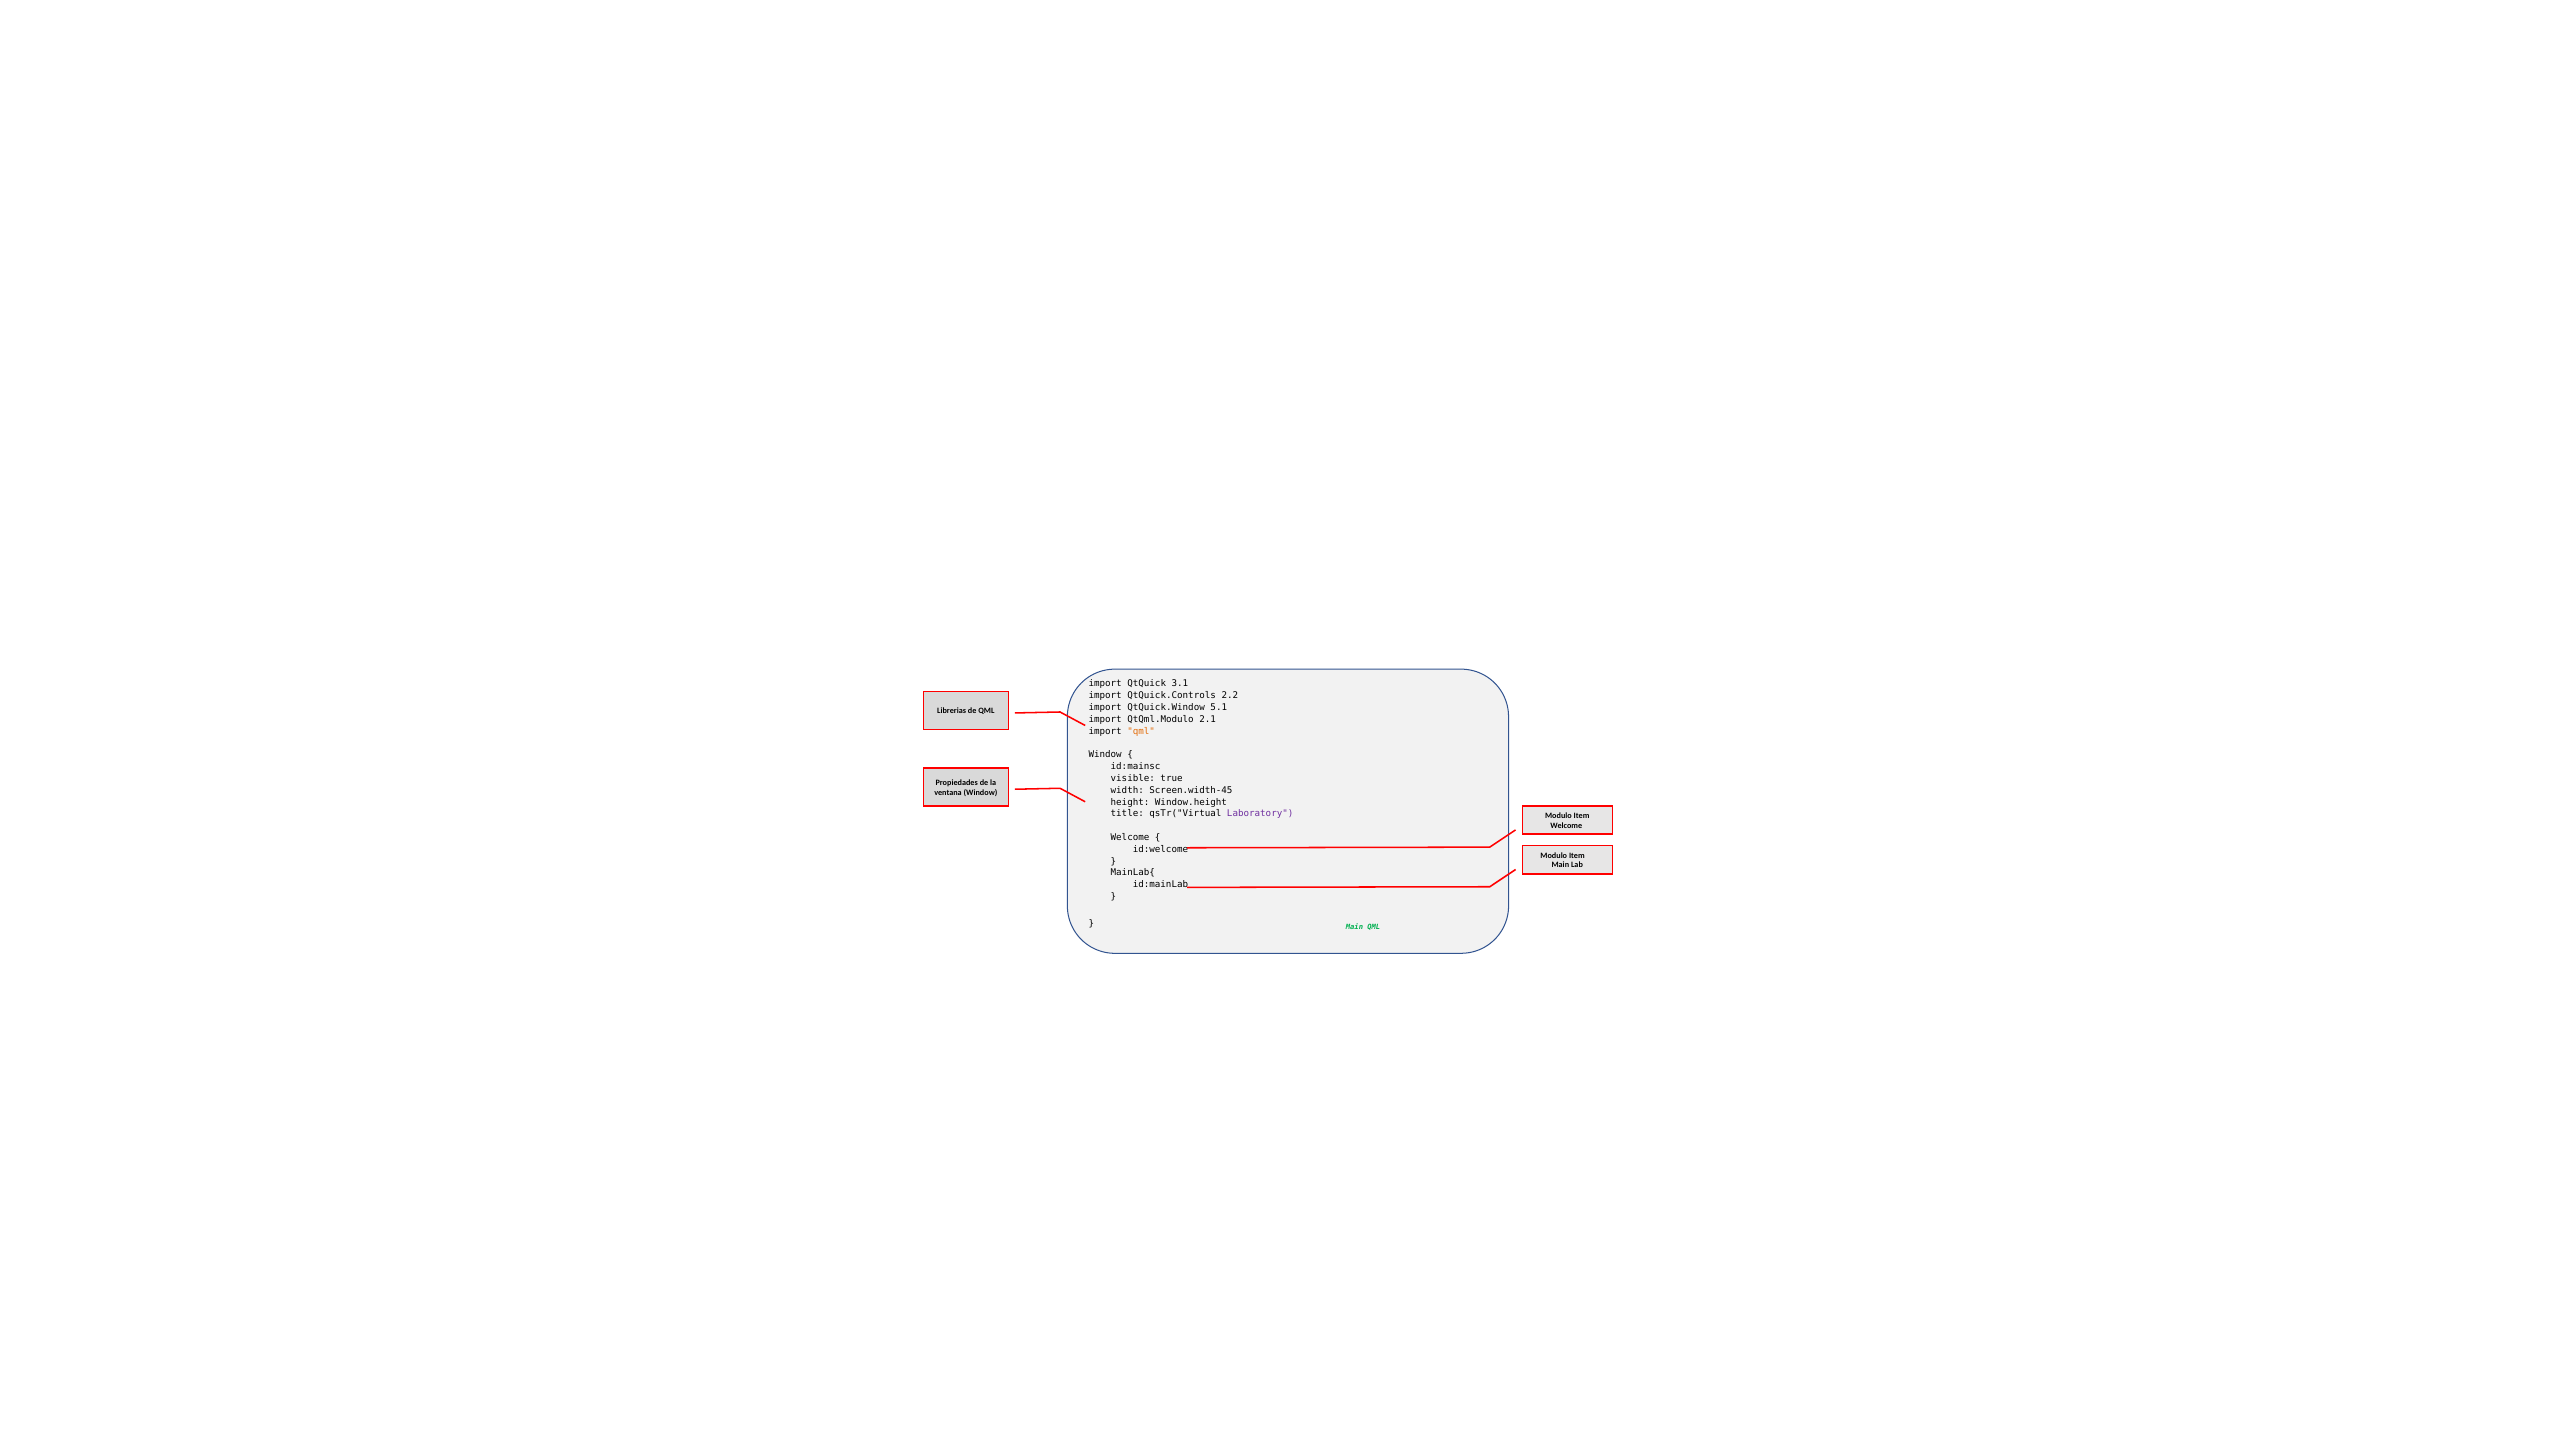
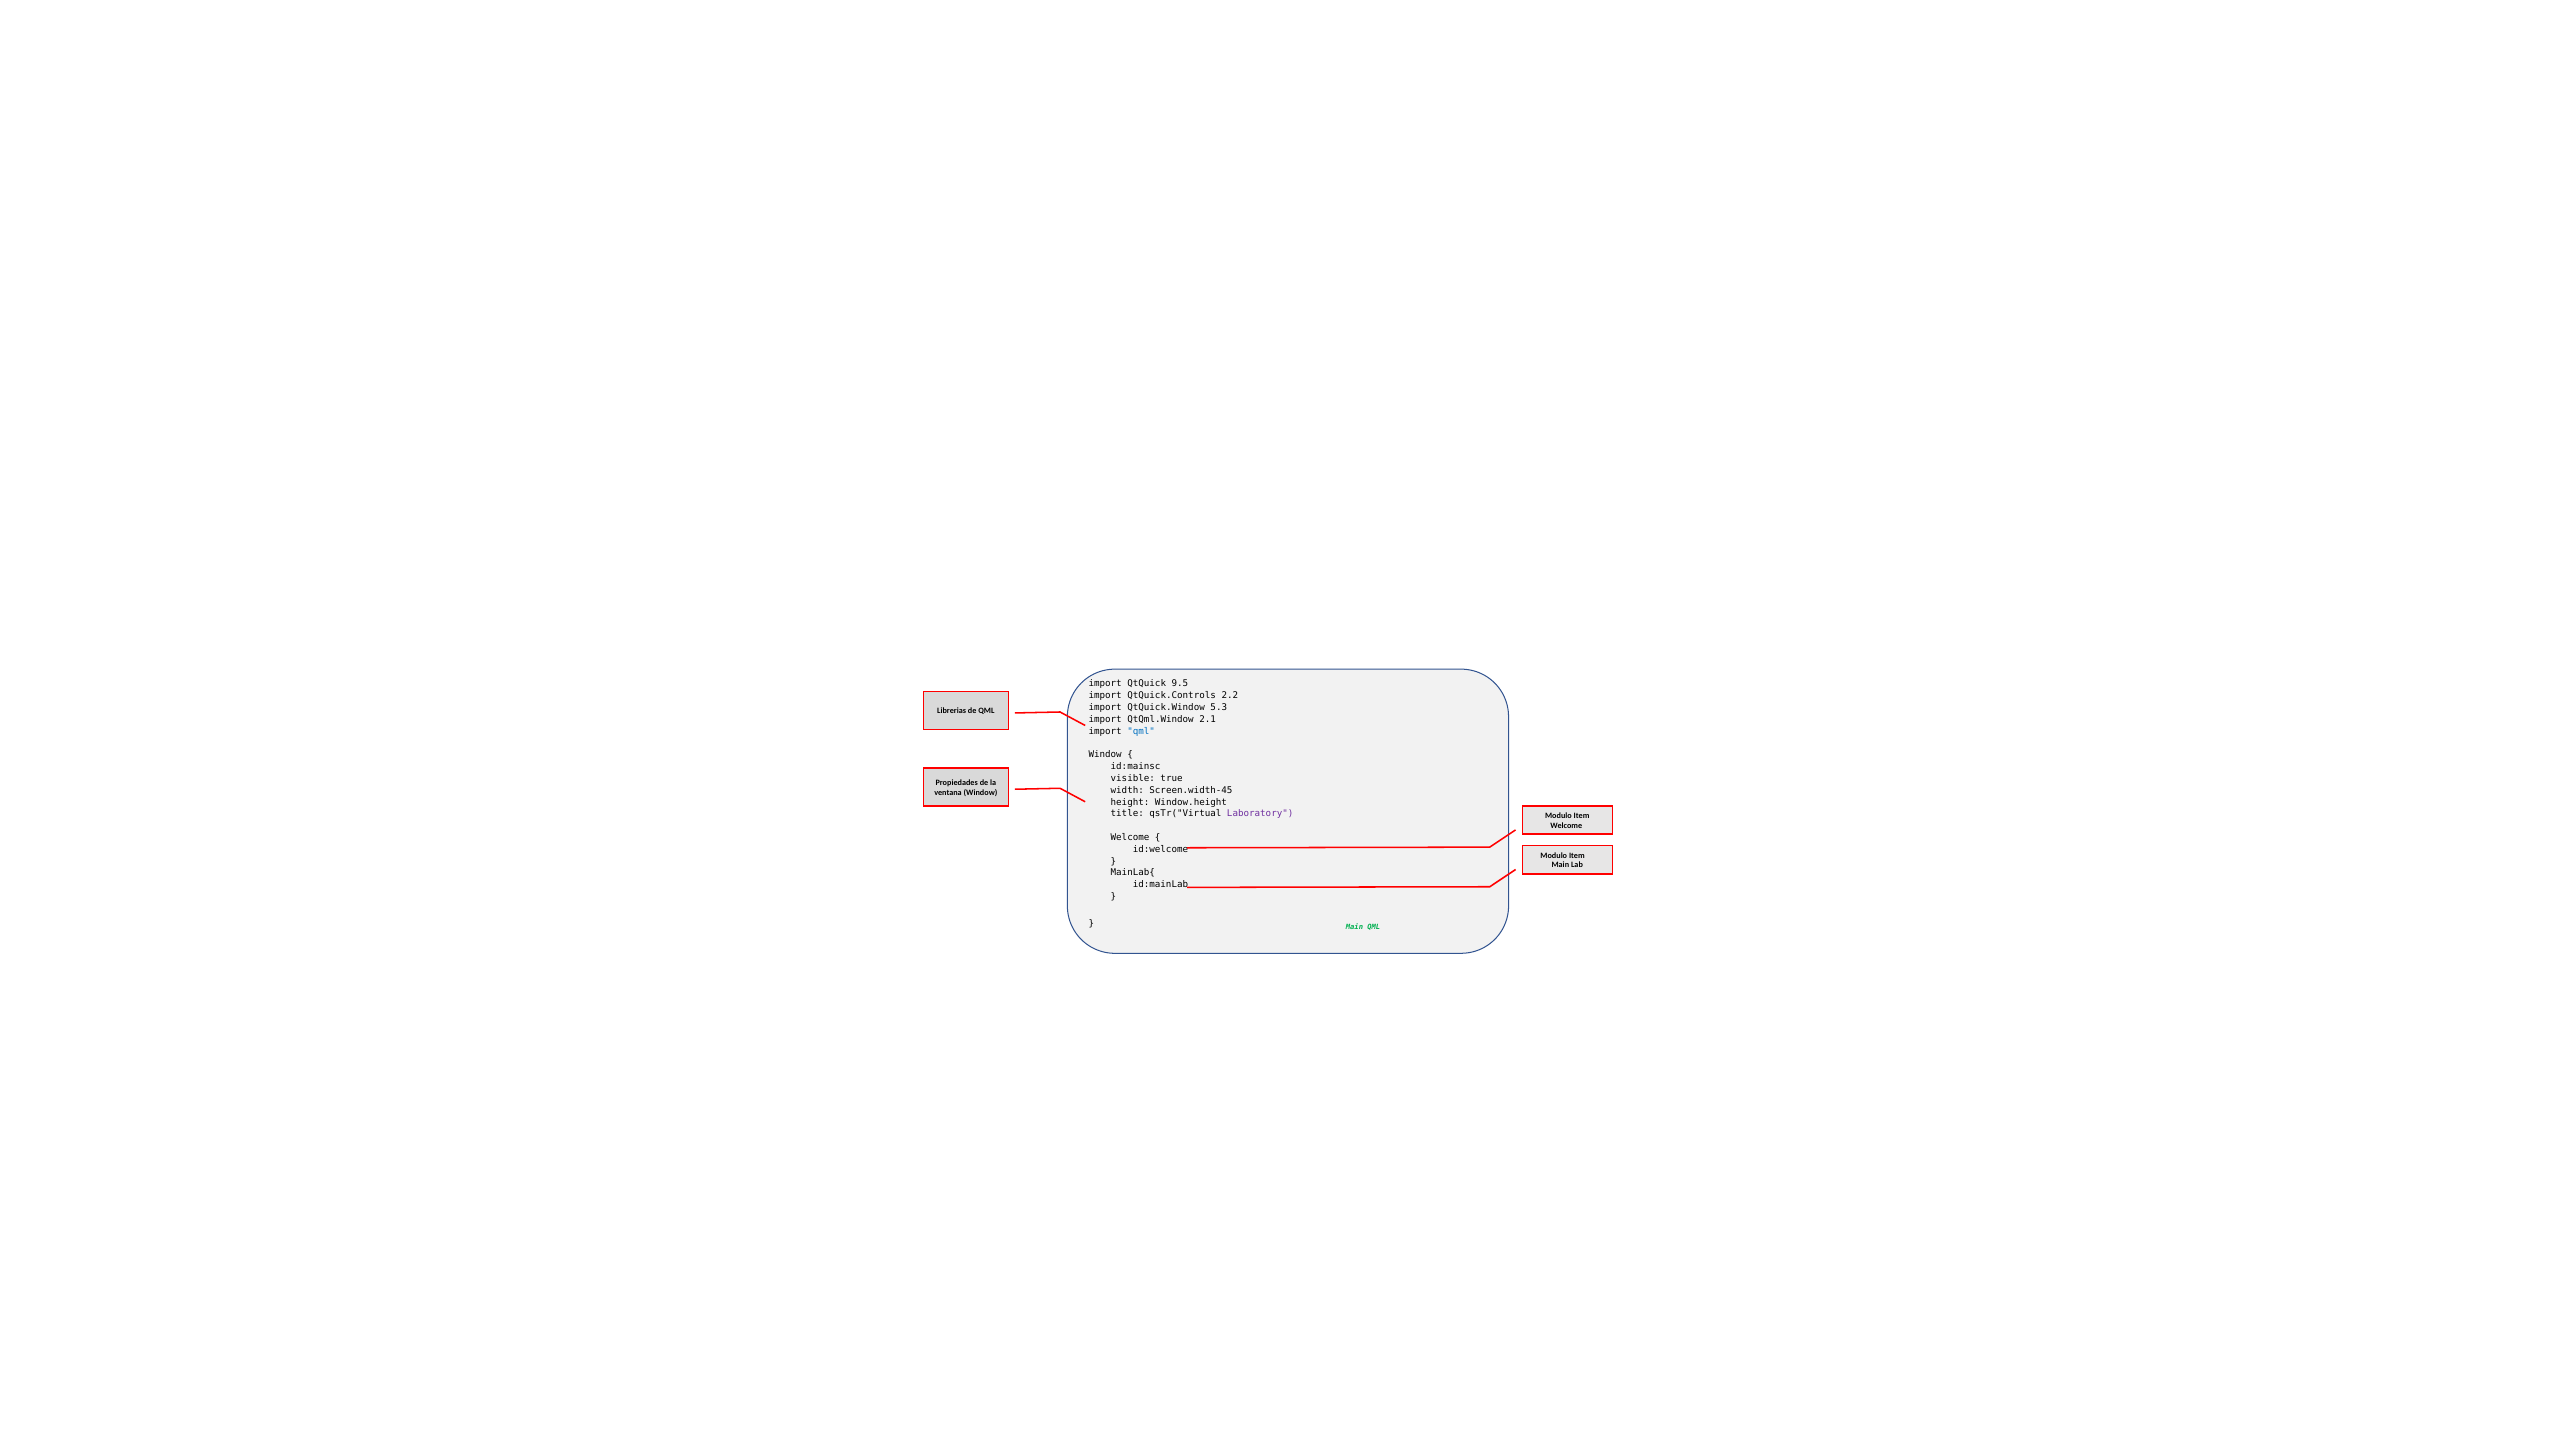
3.1: 3.1 -> 9.5
5.1: 5.1 -> 5.3
QtQml.Modulo: QtQml.Modulo -> QtQml.Window
qml at (1141, 731) colour: orange -> blue
